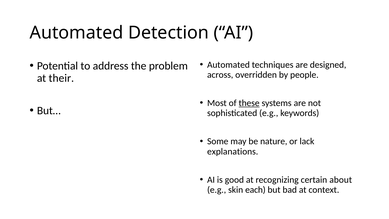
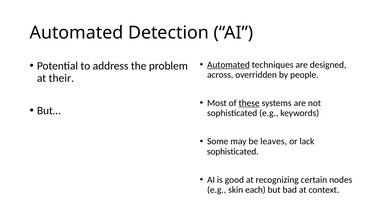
Automated at (228, 65) underline: none -> present
nature: nature -> leaves
explanations at (233, 151): explanations -> sophisticated
about: about -> nodes
